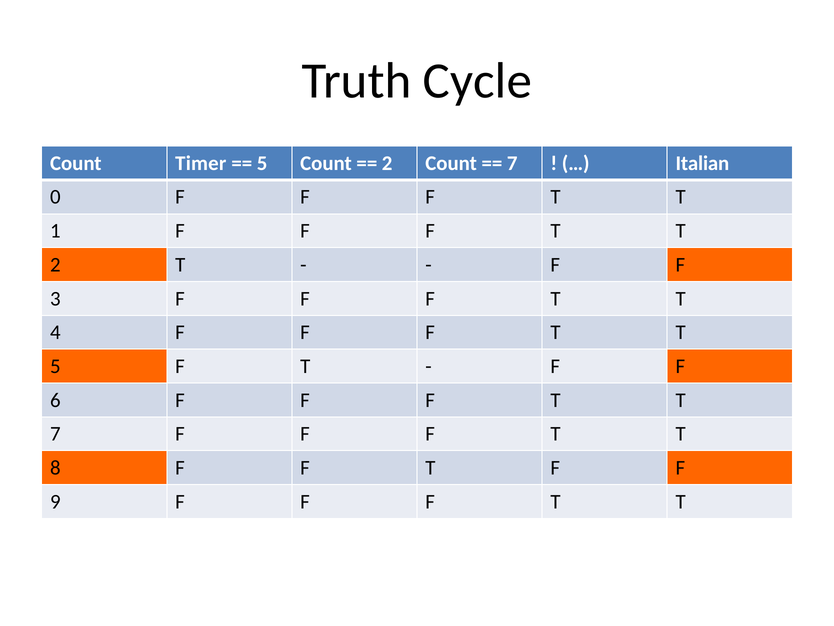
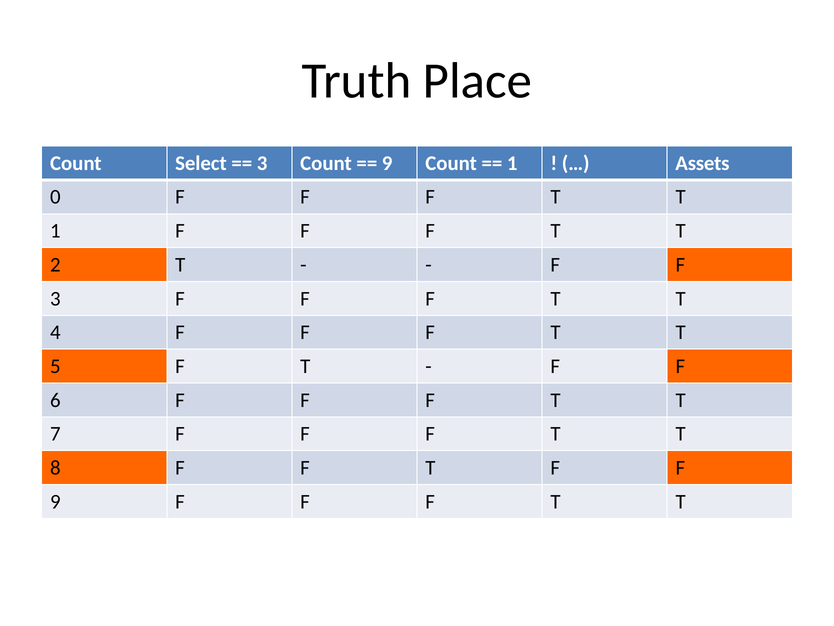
Cycle: Cycle -> Place
Timer: Timer -> Select
5 at (262, 163): 5 -> 3
2 at (387, 163): 2 -> 9
7 at (512, 163): 7 -> 1
Italian: Italian -> Assets
